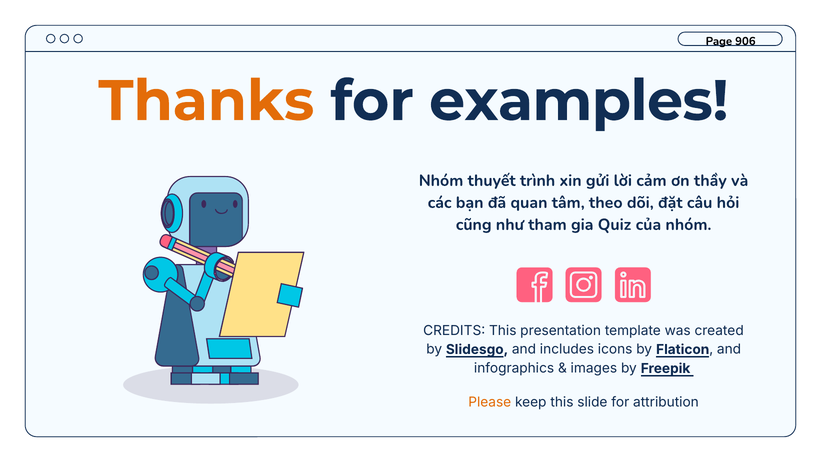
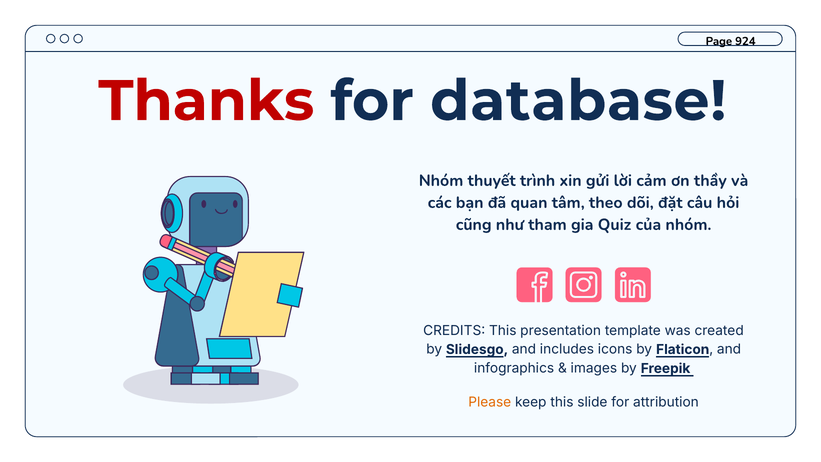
906: 906 -> 924
Thanks colour: orange -> red
examples: examples -> database
